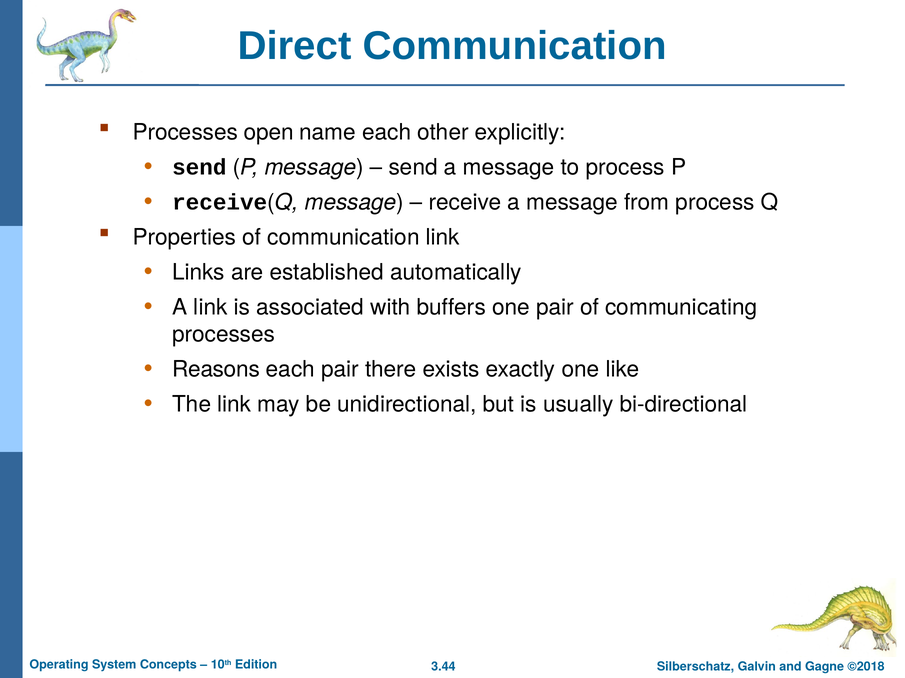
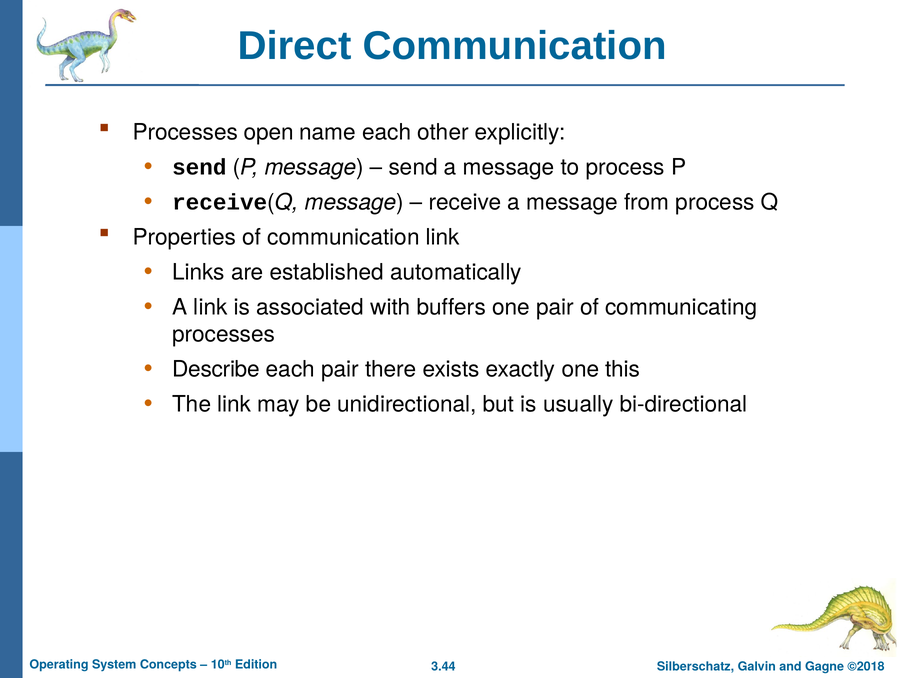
Reasons: Reasons -> Describe
like: like -> this
